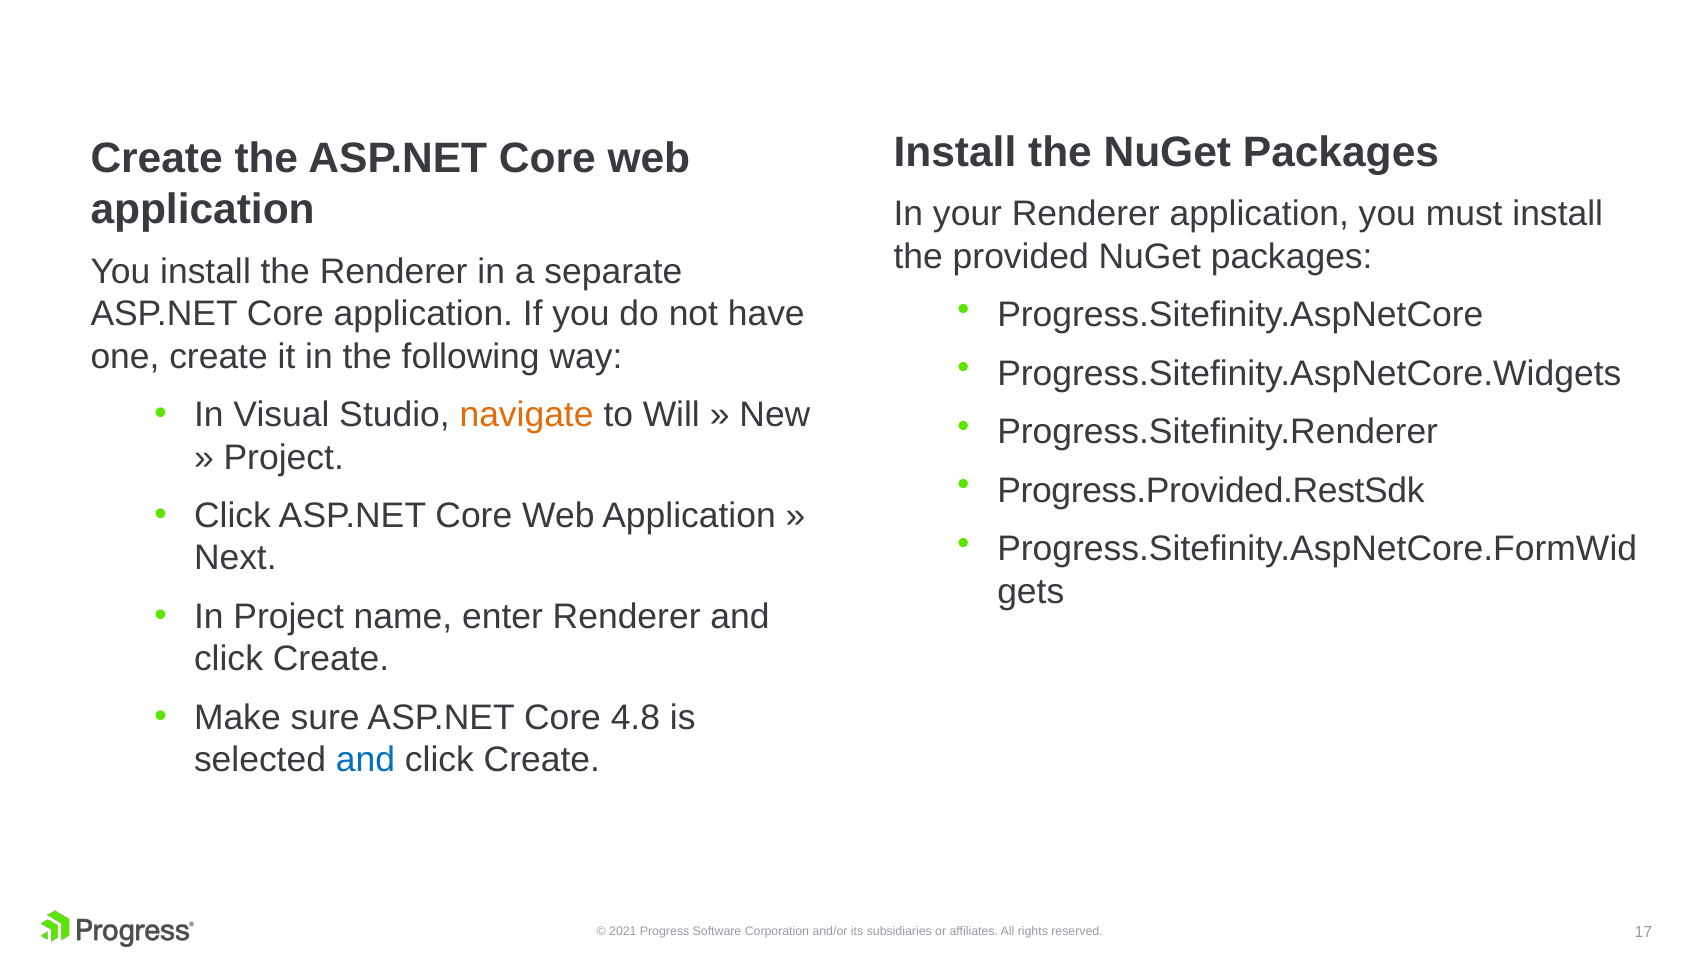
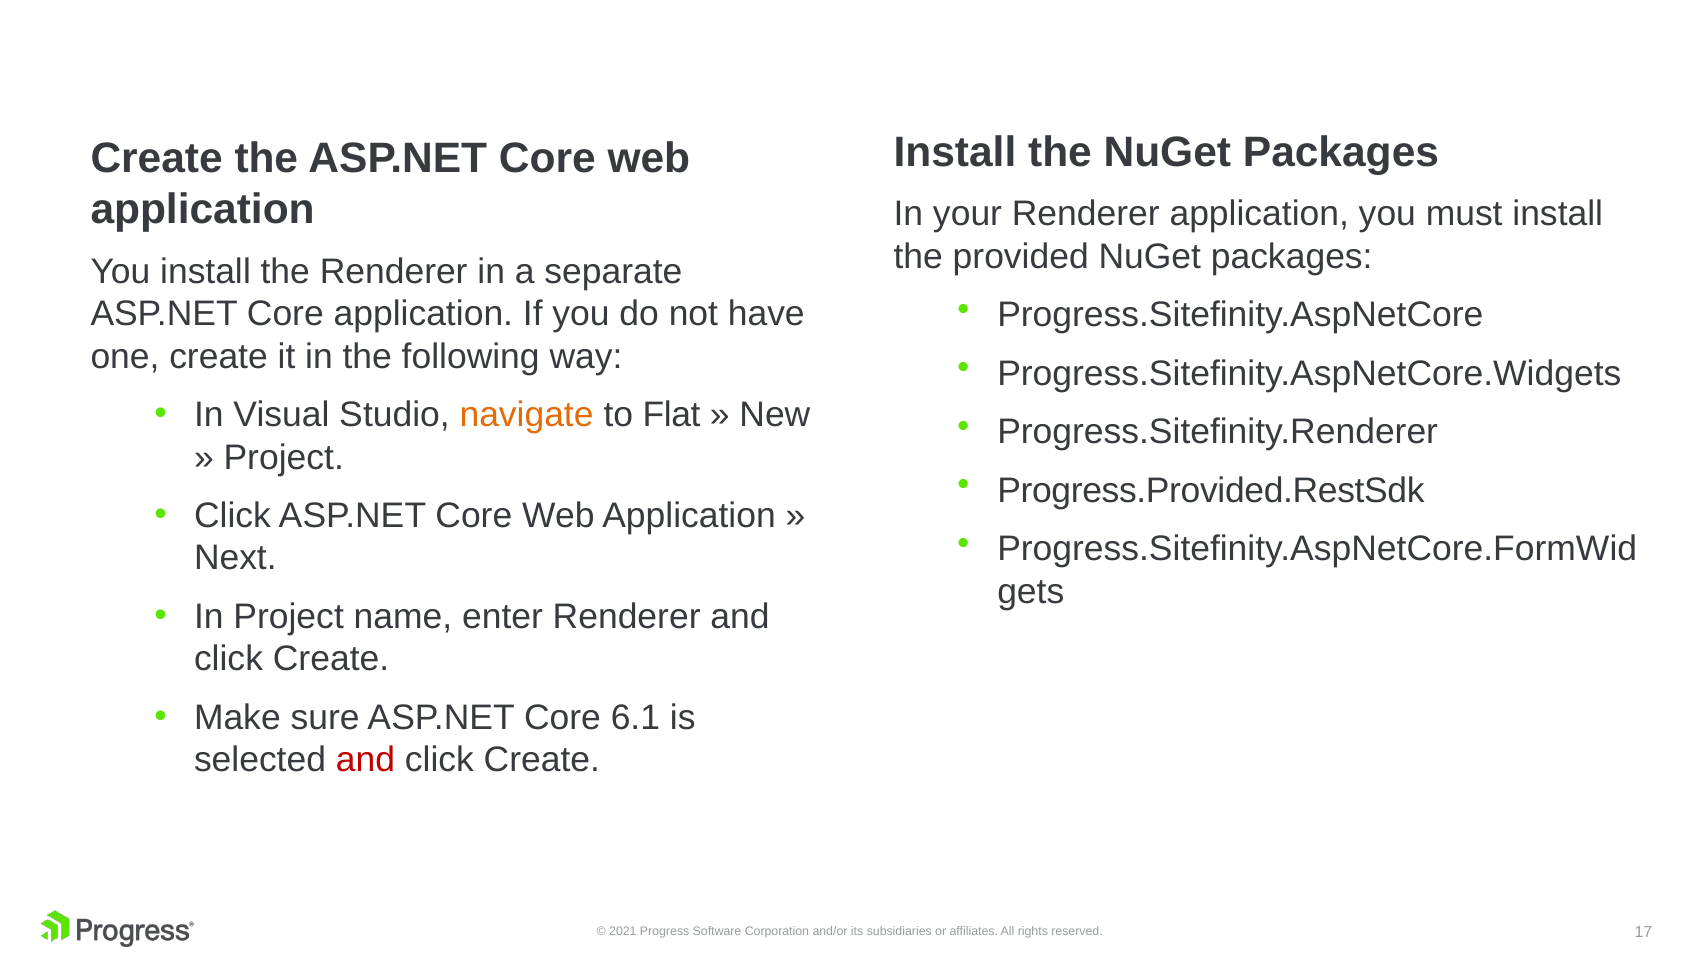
Will: Will -> Flat
4.8: 4.8 -> 6.1
and at (366, 761) colour: blue -> red
